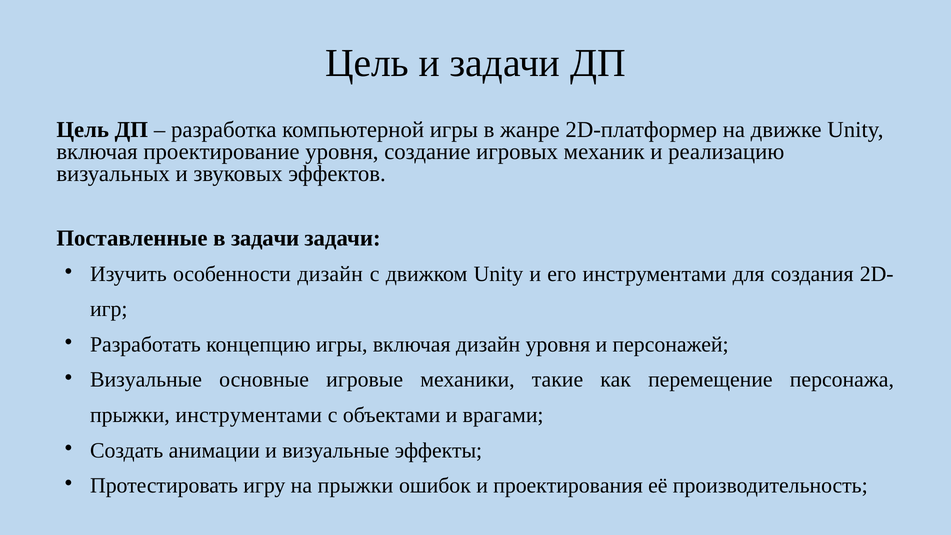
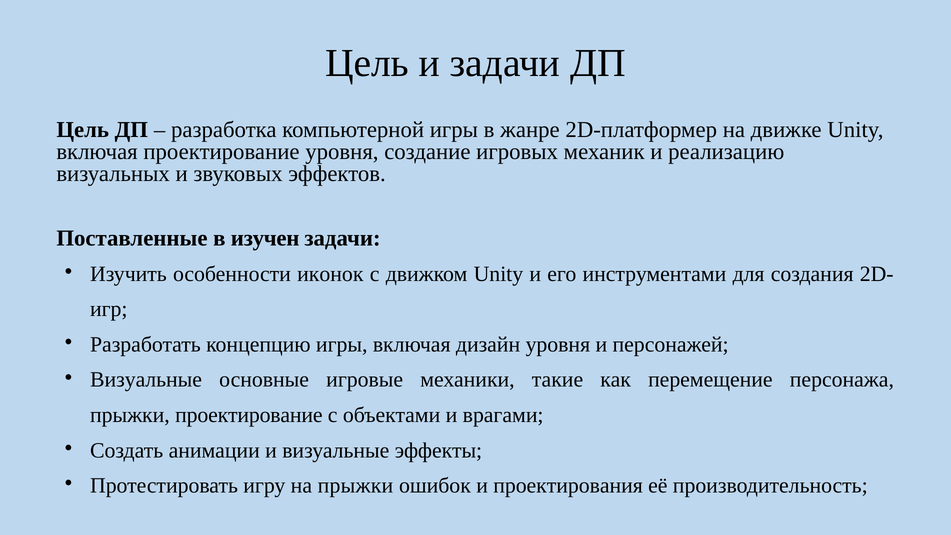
в задачи: задачи -> изучен
особенности дизайн: дизайн -> иконок
прыжки инструментами: инструментами -> проектирование
